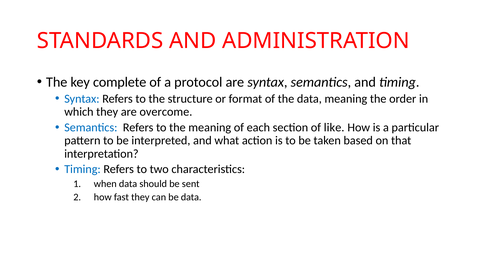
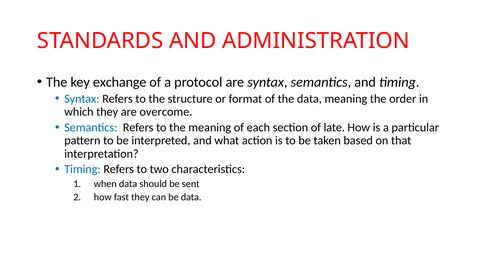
complete: complete -> exchange
like: like -> late
